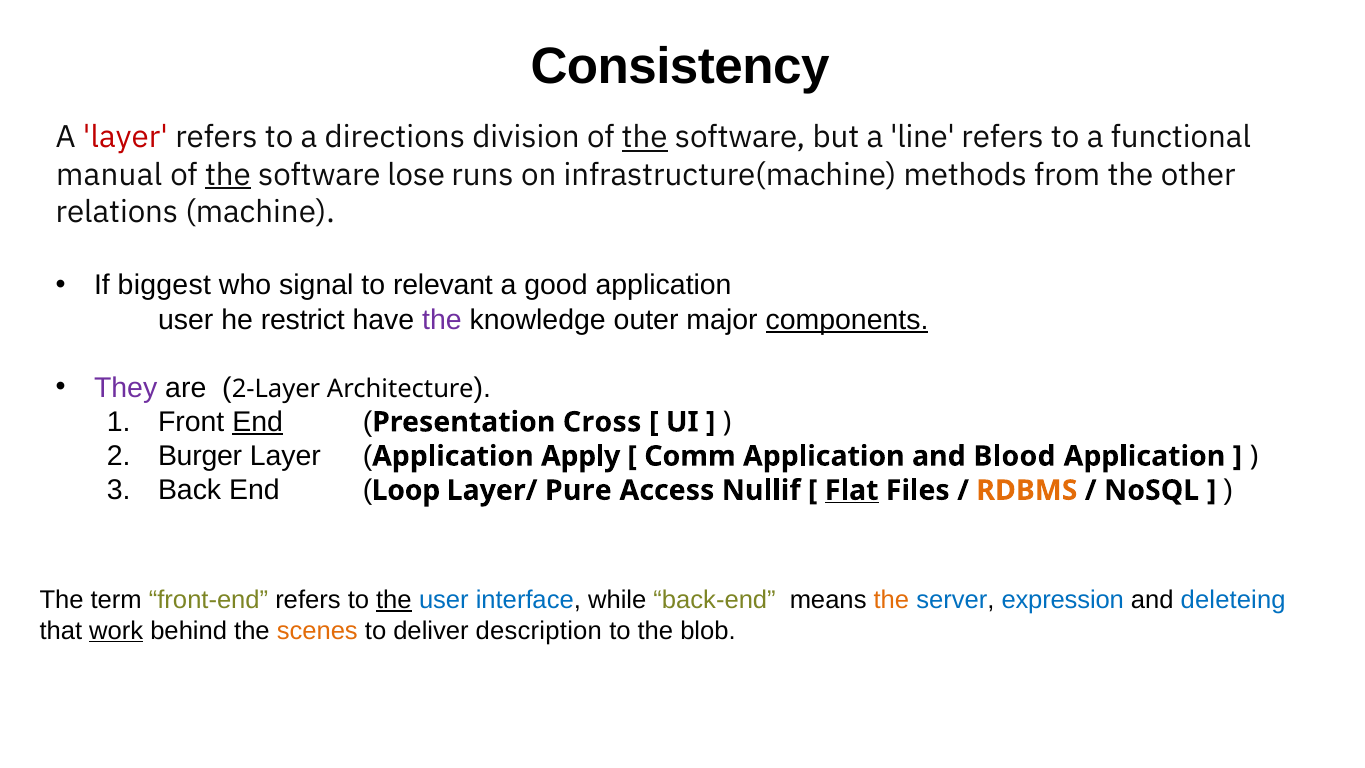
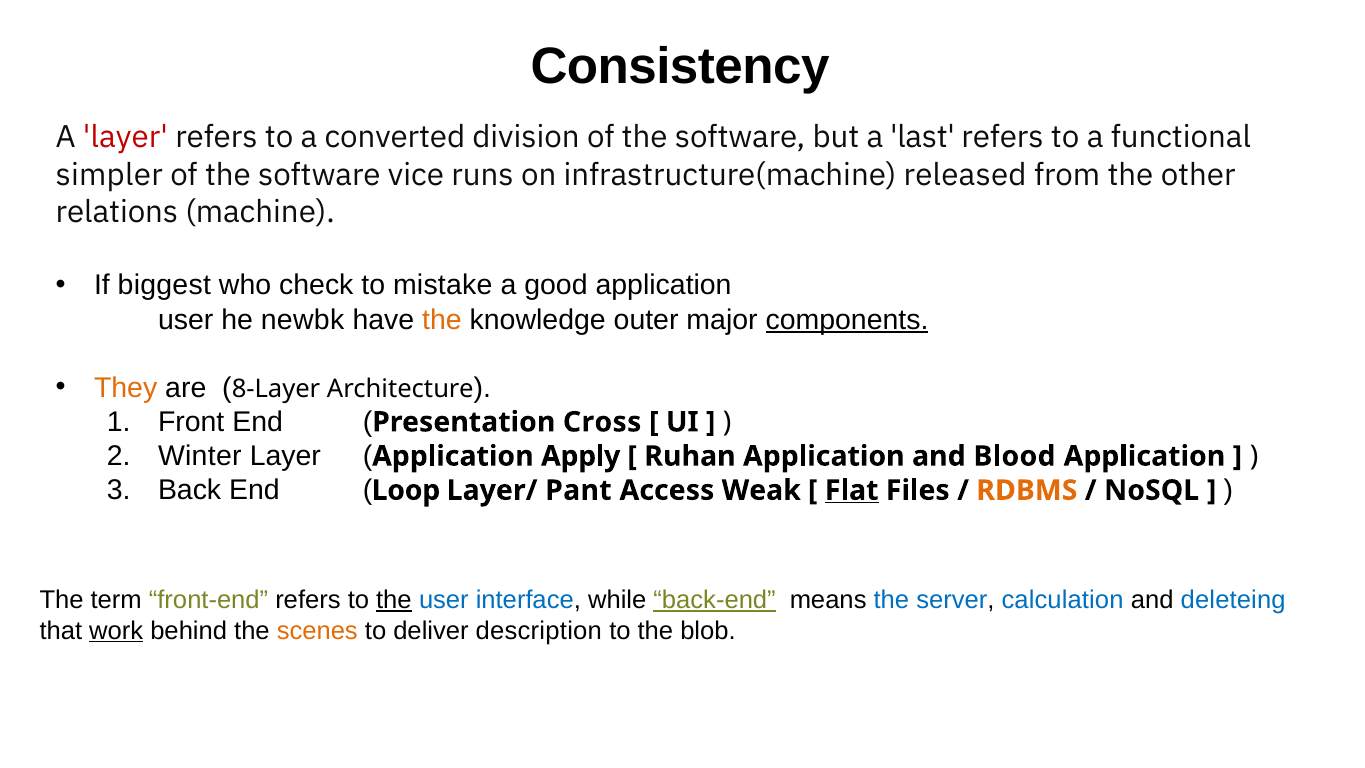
directions: directions -> converted
the at (645, 137) underline: present -> none
line: line -> last
manual: manual -> simpler
the at (228, 175) underline: present -> none
lose: lose -> vice
methods: methods -> released
signal: signal -> check
relevant: relevant -> mistake
restrict: restrict -> newbk
the at (442, 320) colour: purple -> orange
They colour: purple -> orange
2-Layer: 2-Layer -> 8-Layer
End at (258, 422) underline: present -> none
Burger: Burger -> Winter
Comm: Comm -> Ruhan
Pure: Pure -> Pant
Nullif: Nullif -> Weak
back-end underline: none -> present
the at (891, 600) colour: orange -> blue
expression: expression -> calculation
